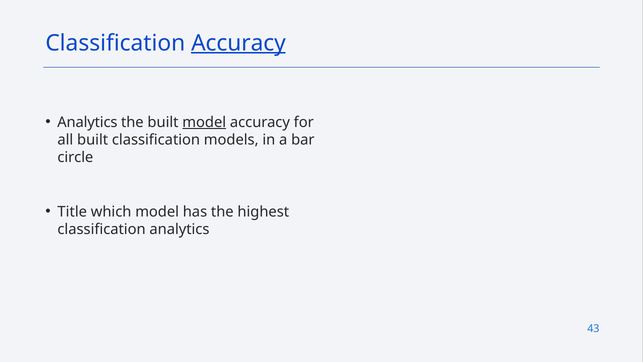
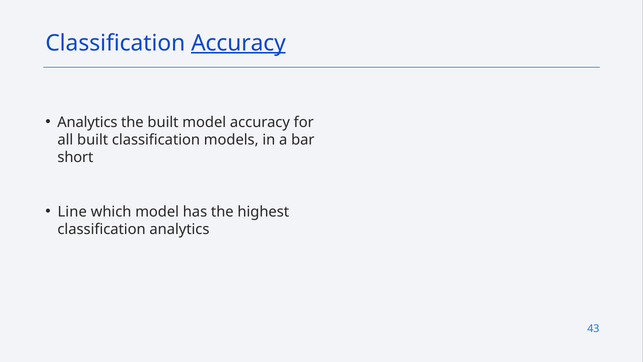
model at (204, 122) underline: present -> none
circle: circle -> short
Title: Title -> Line
